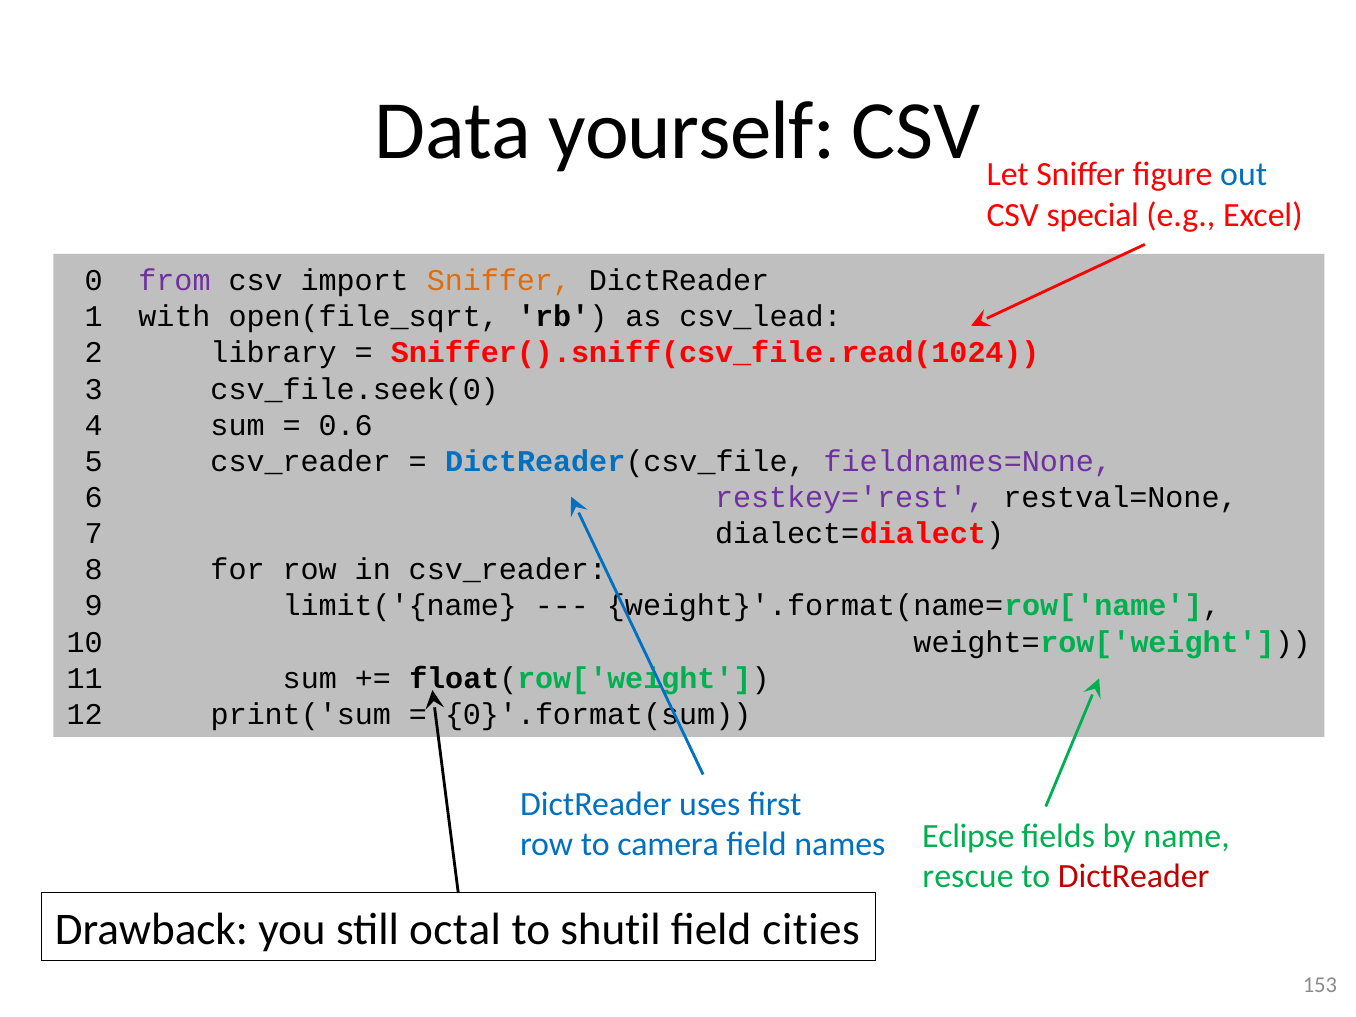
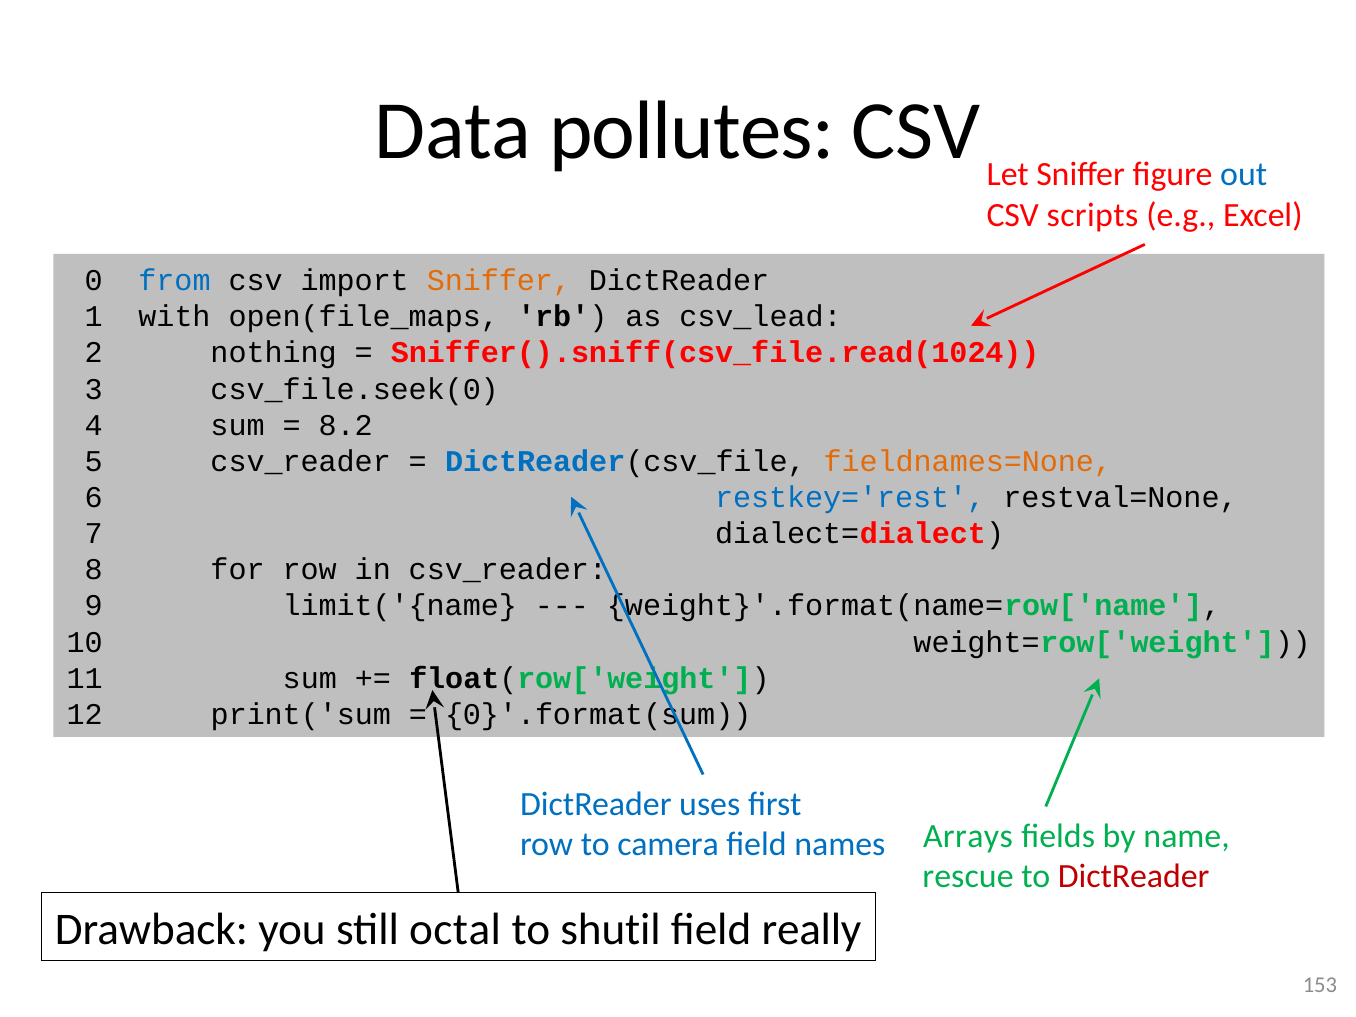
yourself: yourself -> pollutes
special: special -> scripts
from colour: purple -> blue
open(file_sqrt: open(file_sqrt -> open(file_maps
library: library -> nothing
0.6: 0.6 -> 8.2
fieldnames=None colour: purple -> orange
restkey='rest colour: purple -> blue
Eclipse: Eclipse -> Arrays
cities: cities -> really
